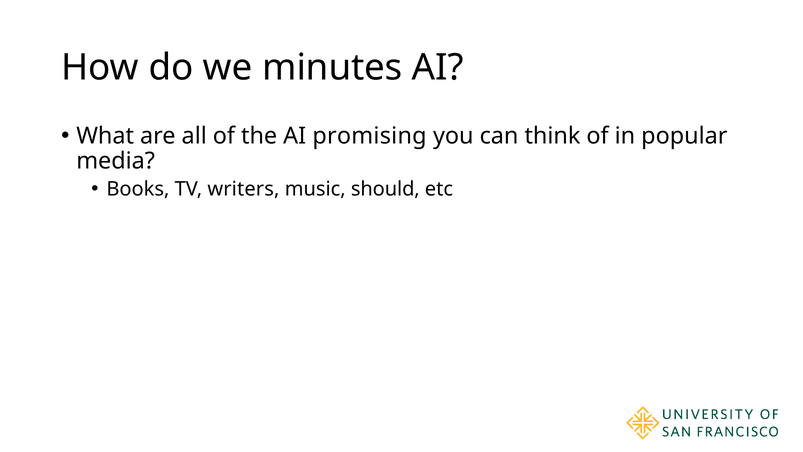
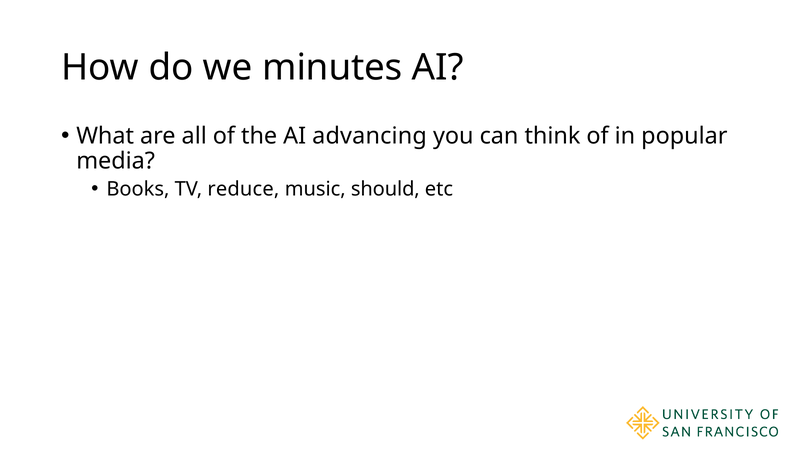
promising: promising -> advancing
writers: writers -> reduce
